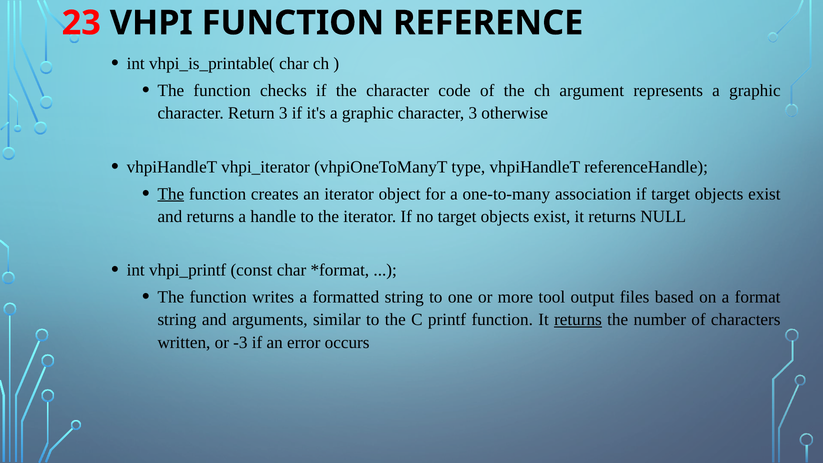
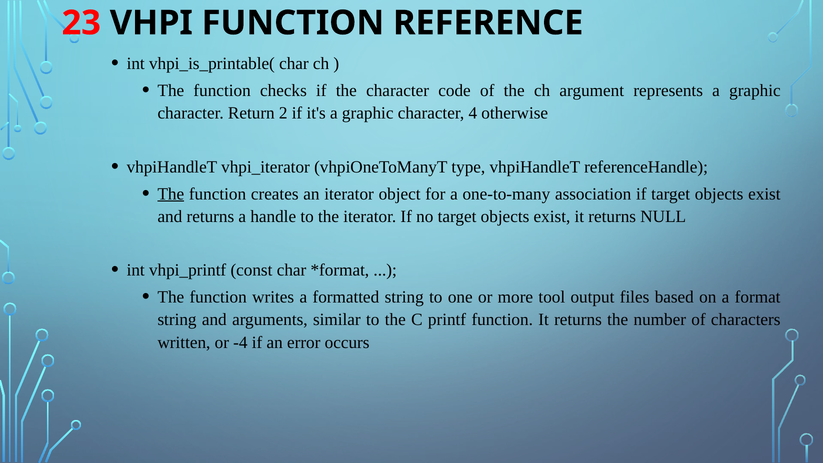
Return 3: 3 -> 2
character 3: 3 -> 4
returns at (578, 320) underline: present -> none
-3: -3 -> -4
